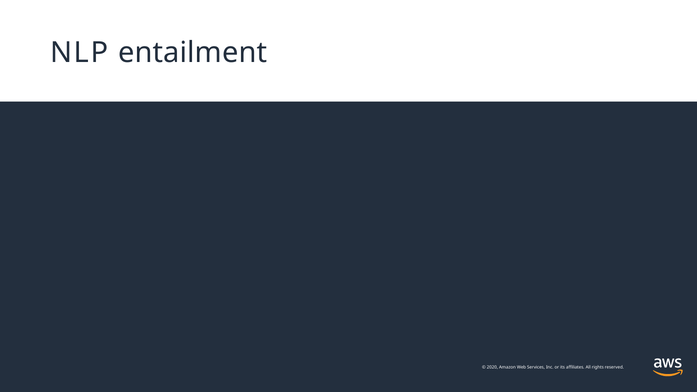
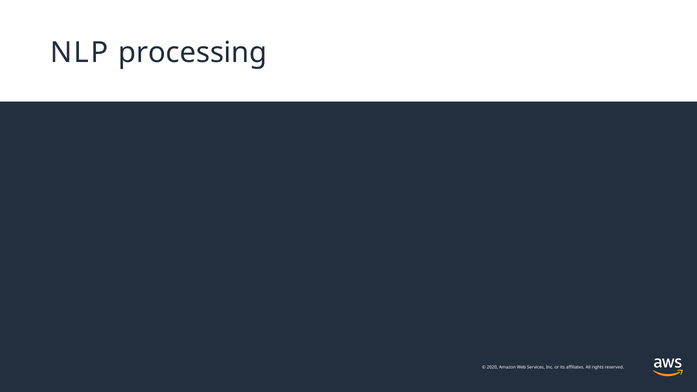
entailment: entailment -> processing
